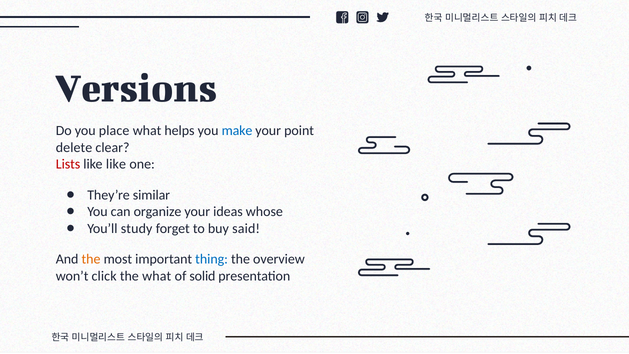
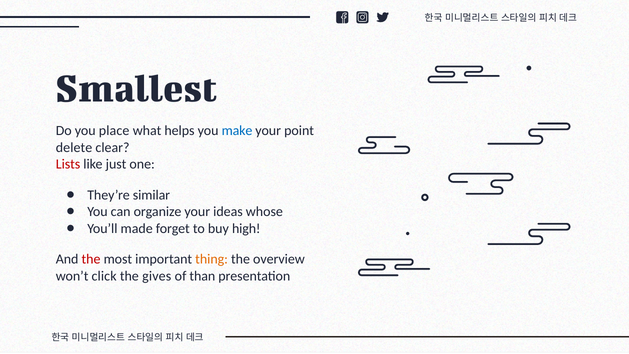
Versions: Versions -> Smallest
like like: like -> just
study: study -> made
said: said -> high
the at (91, 259) colour: orange -> red
thing colour: blue -> orange
the what: what -> gives
solid: solid -> than
